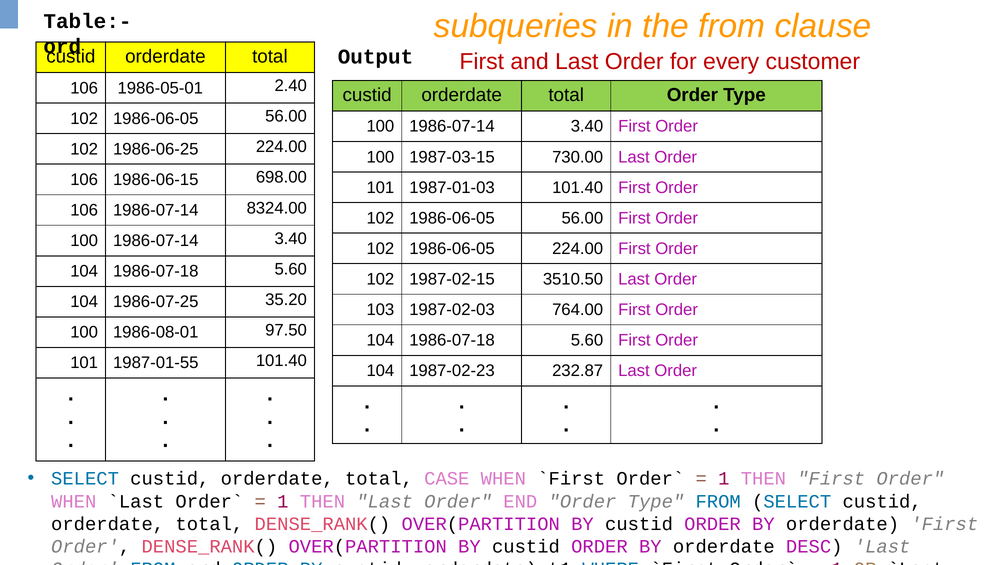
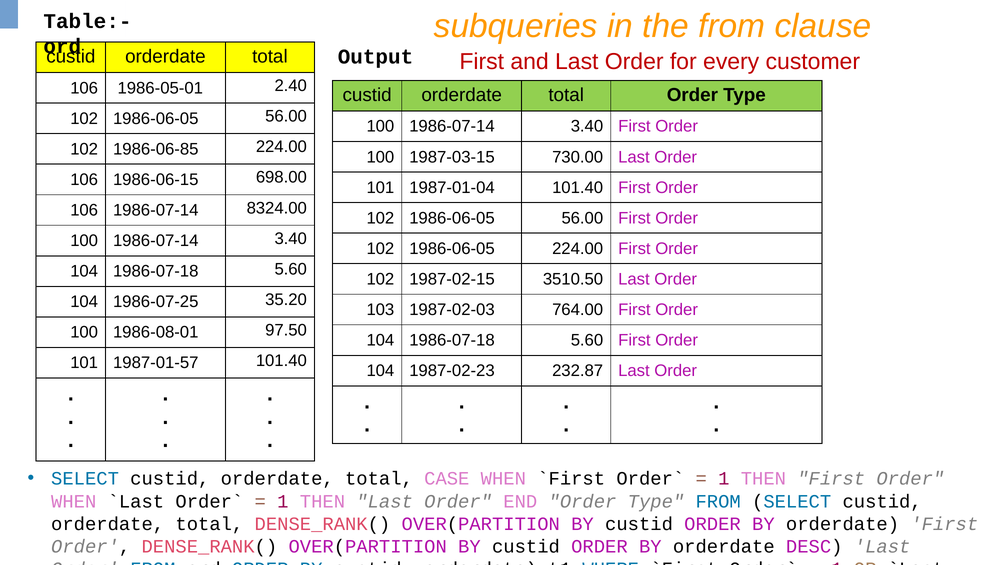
1986-06-25: 1986-06-25 -> 1986-06-85
1987-01-03: 1987-01-03 -> 1987-01-04
1987-01-55: 1987-01-55 -> 1987-01-57
